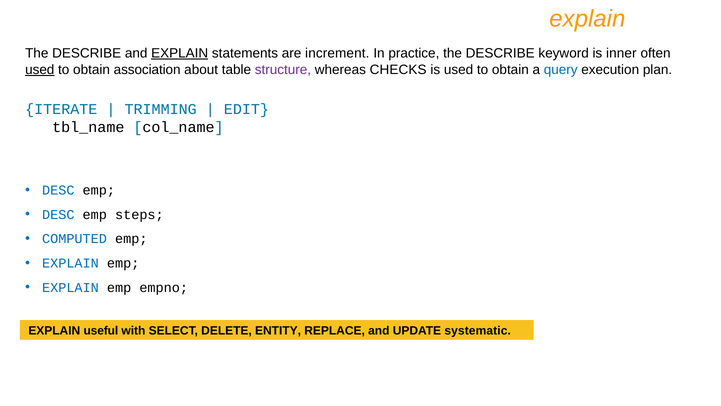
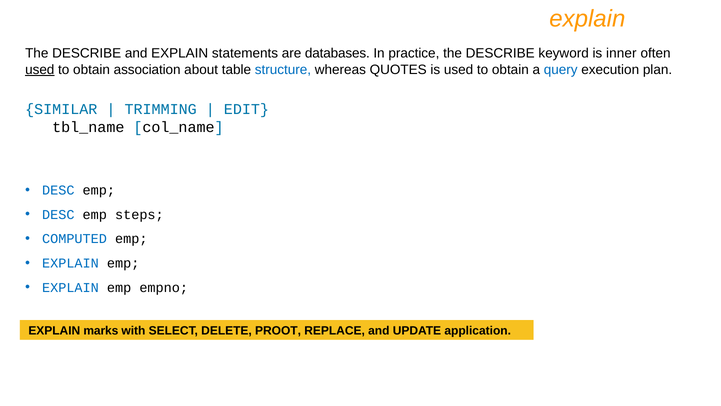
EXPLAIN at (180, 53) underline: present -> none
increment: increment -> databases
structure colour: purple -> blue
CHECKS: CHECKS -> QUOTES
ITERATE: ITERATE -> SIMILAR
useful: useful -> marks
ENTITY: ENTITY -> PROOT
systematic: systematic -> application
